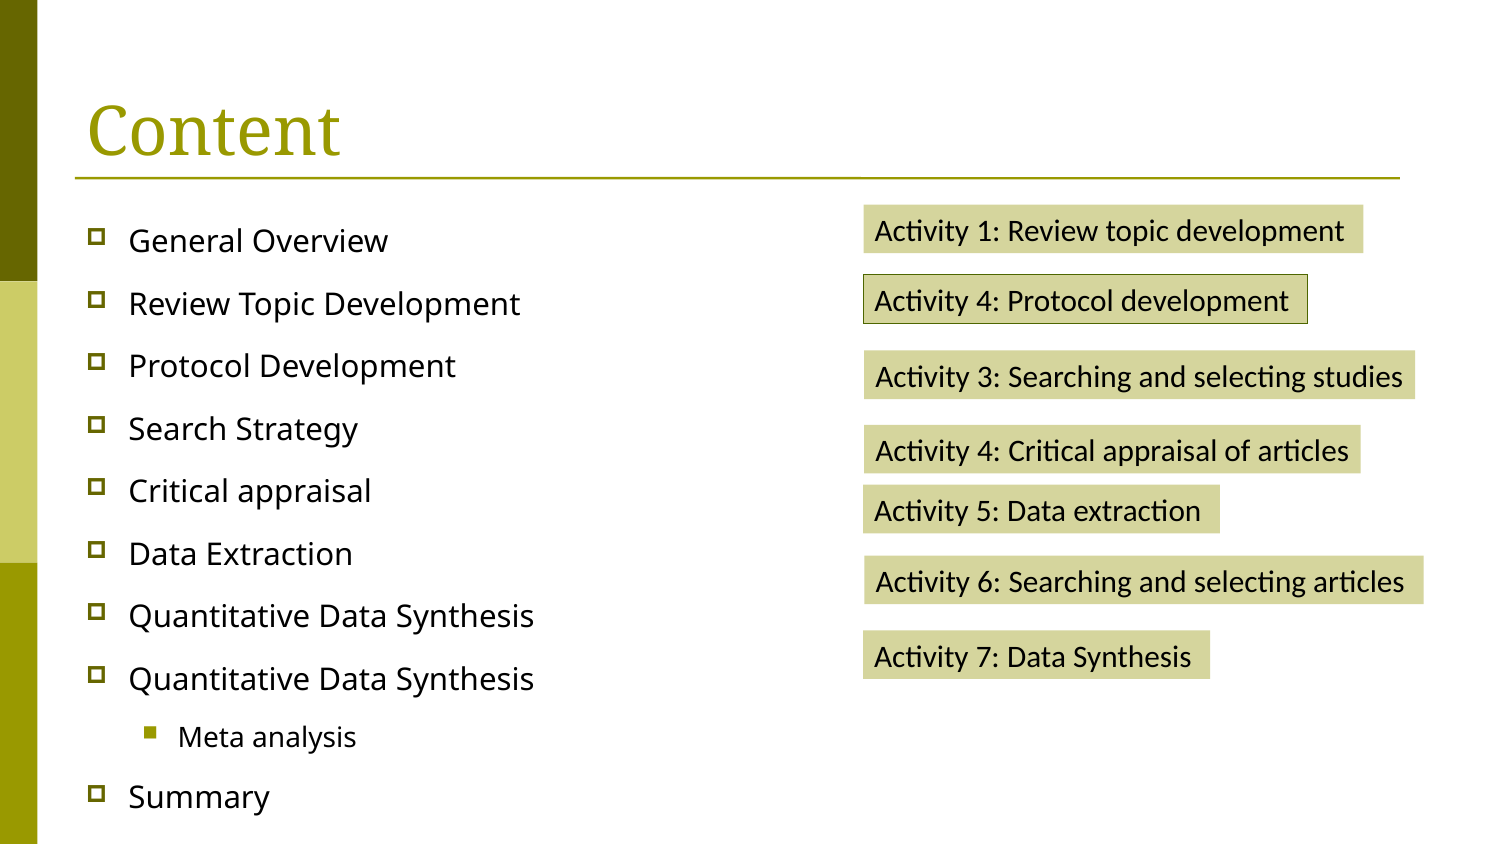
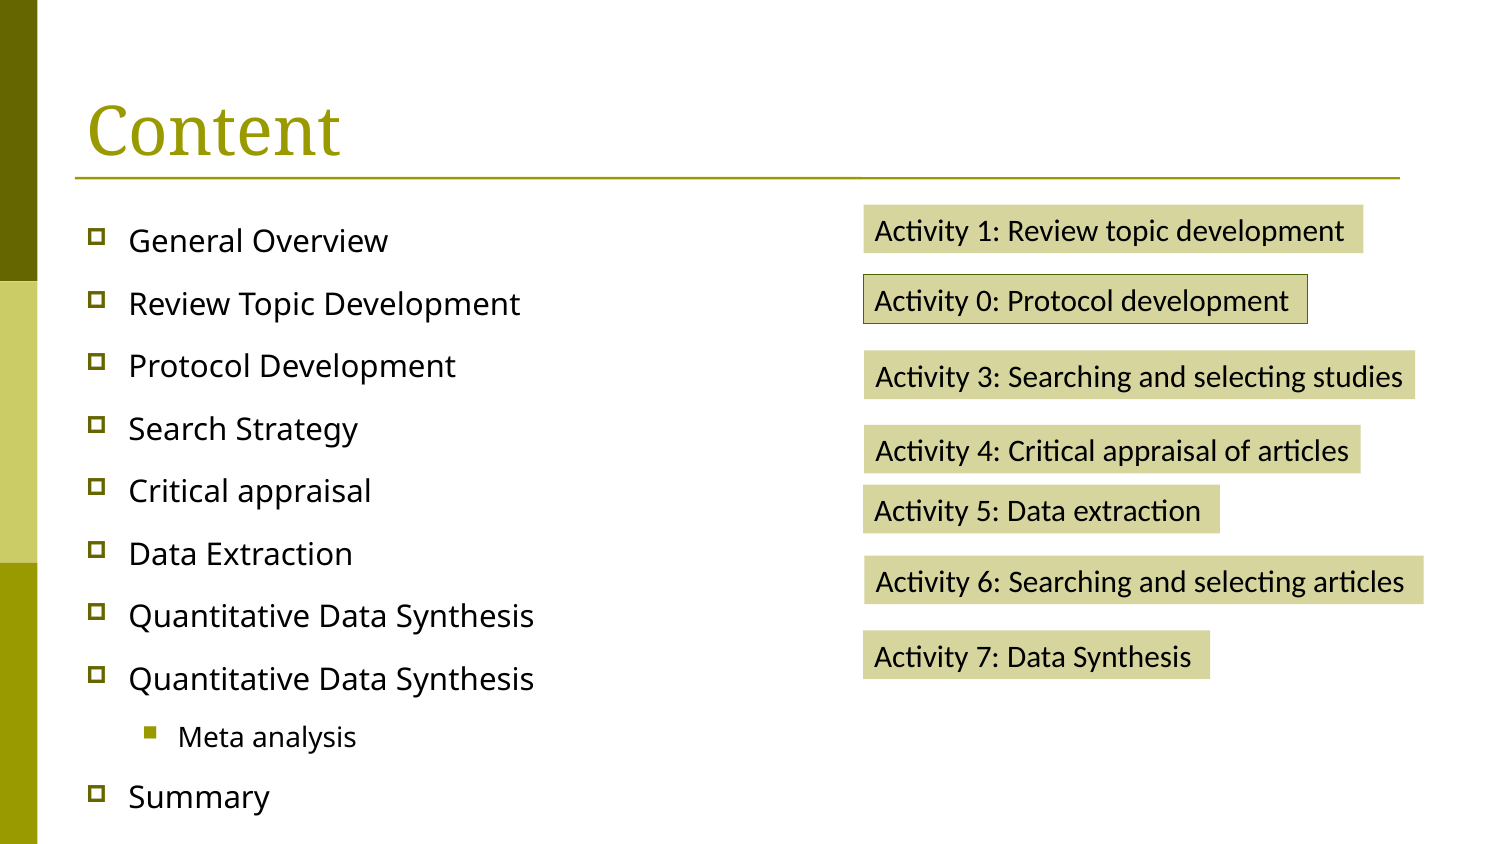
4 at (988, 301): 4 -> 0
